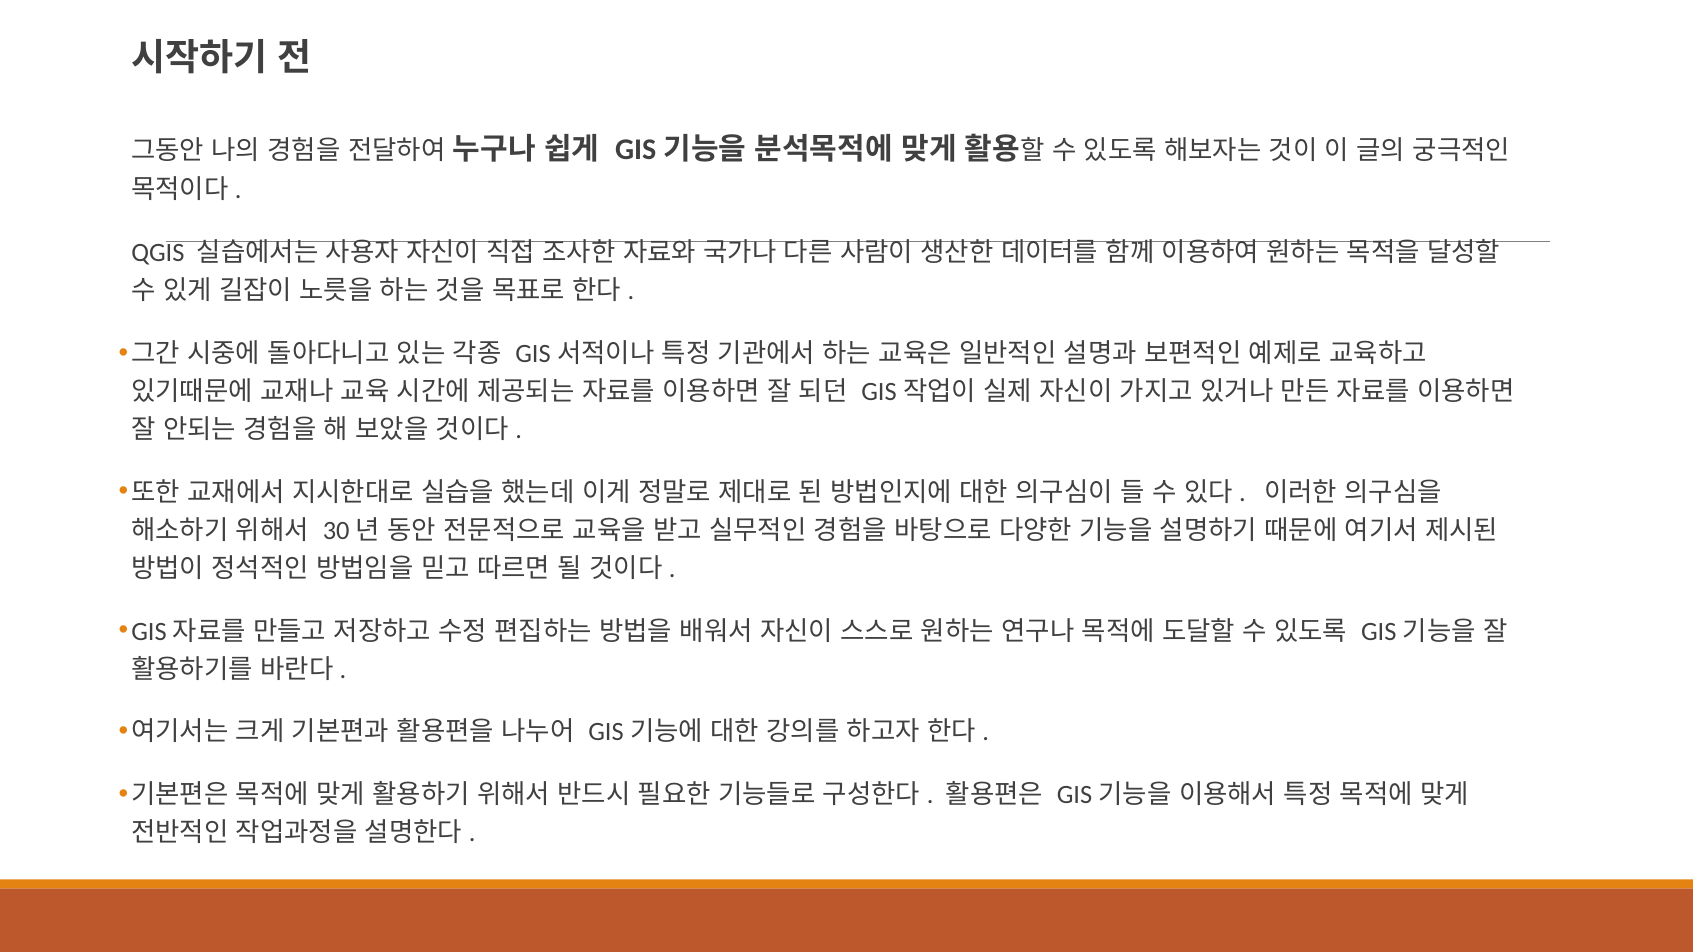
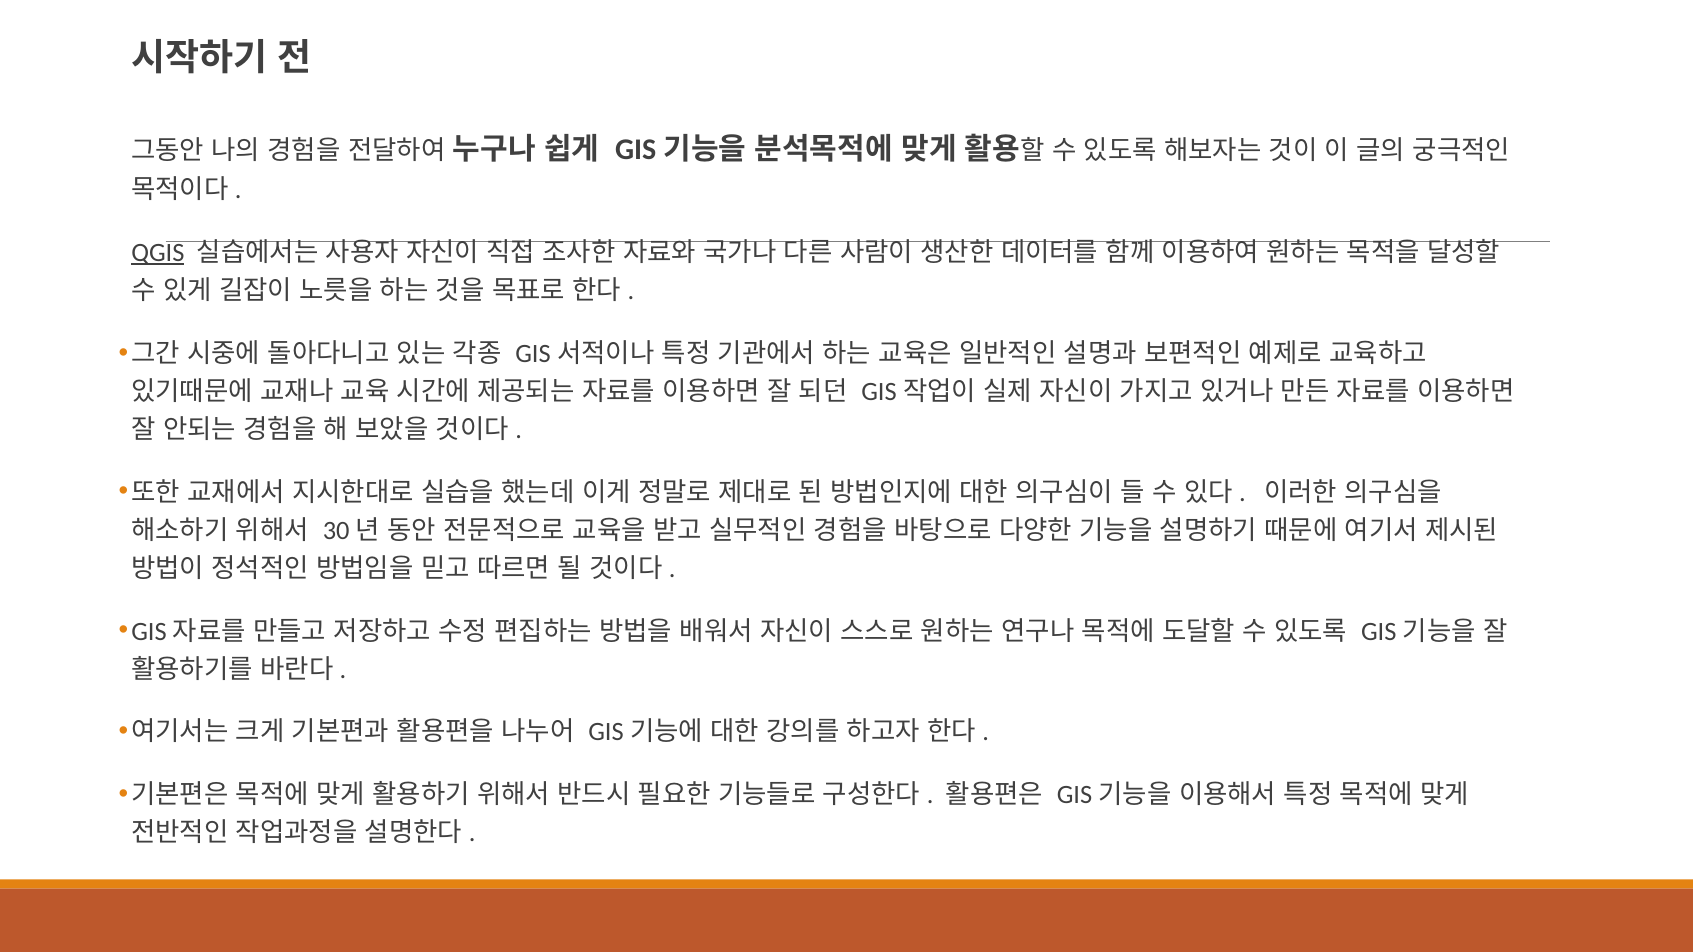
QGIS underline: none -> present
